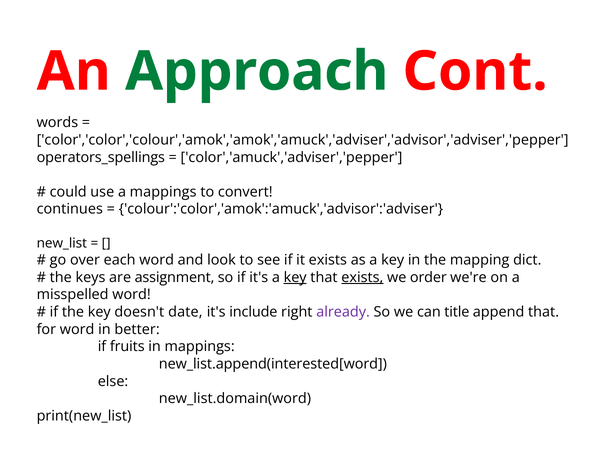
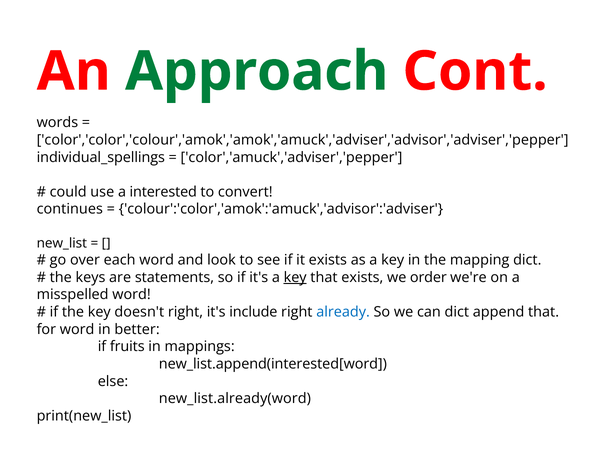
operators_spellings: operators_spellings -> individual_spellings
a mappings: mappings -> interested
assignment: assignment -> statements
exists at (362, 278) underline: present -> none
doesn't date: date -> right
already colour: purple -> blue
can title: title -> dict
new_list.domain(word: new_list.domain(word -> new_list.already(word
